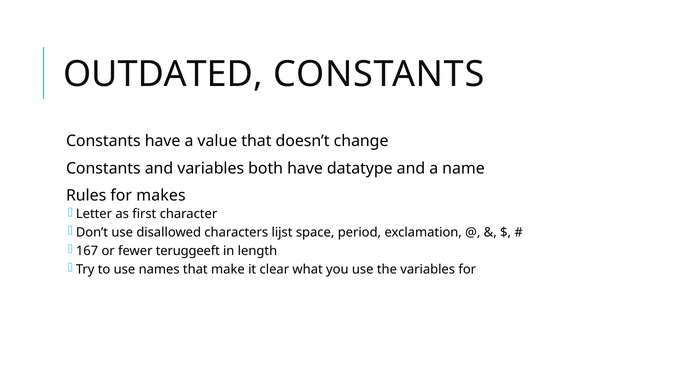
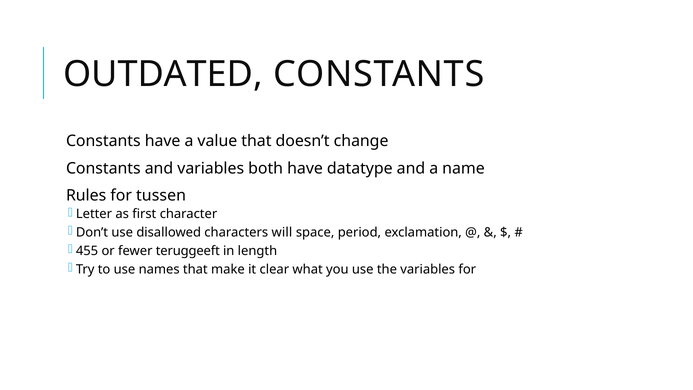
makes: makes -> tussen
lijst: lijst -> will
167: 167 -> 455
